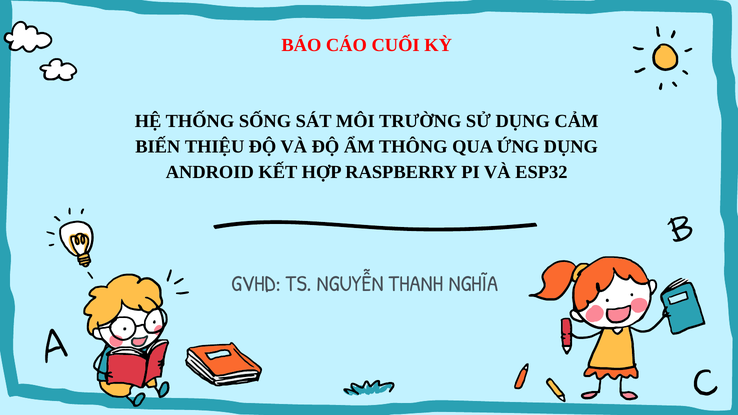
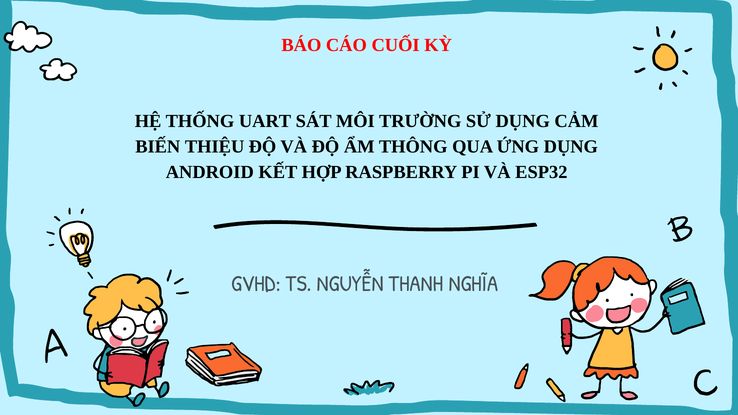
SỐNG: SỐNG -> UART
